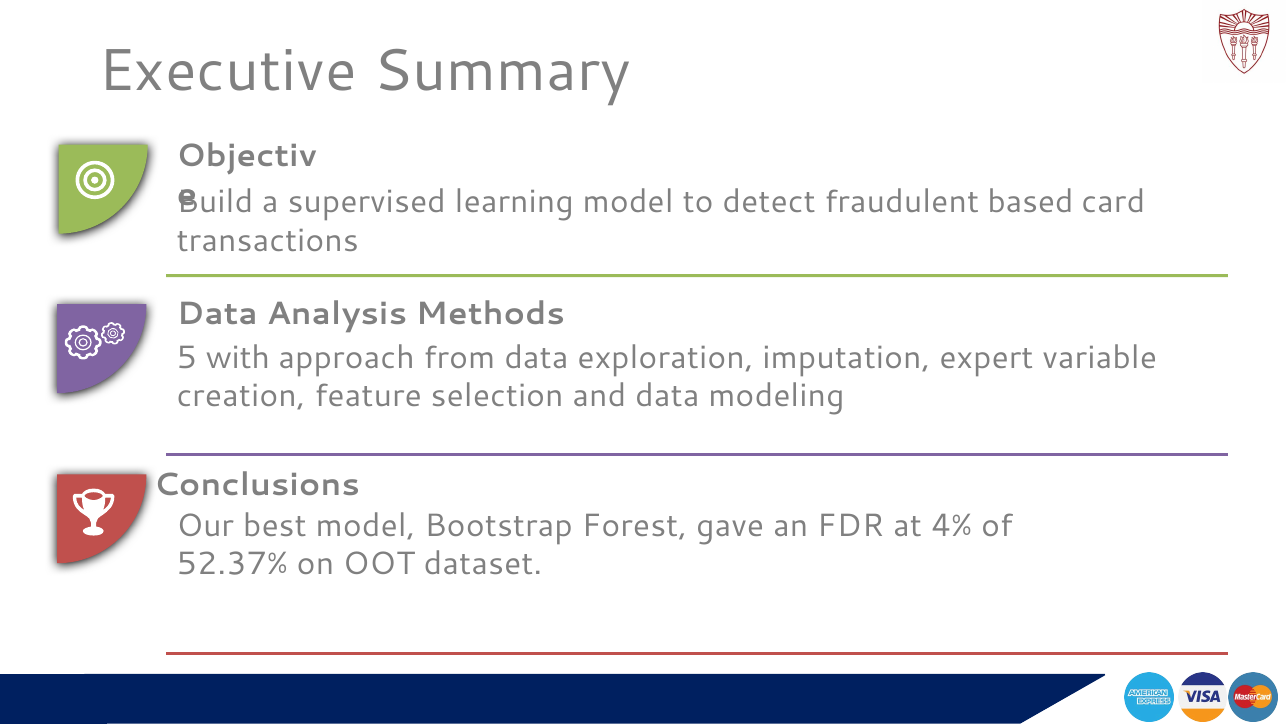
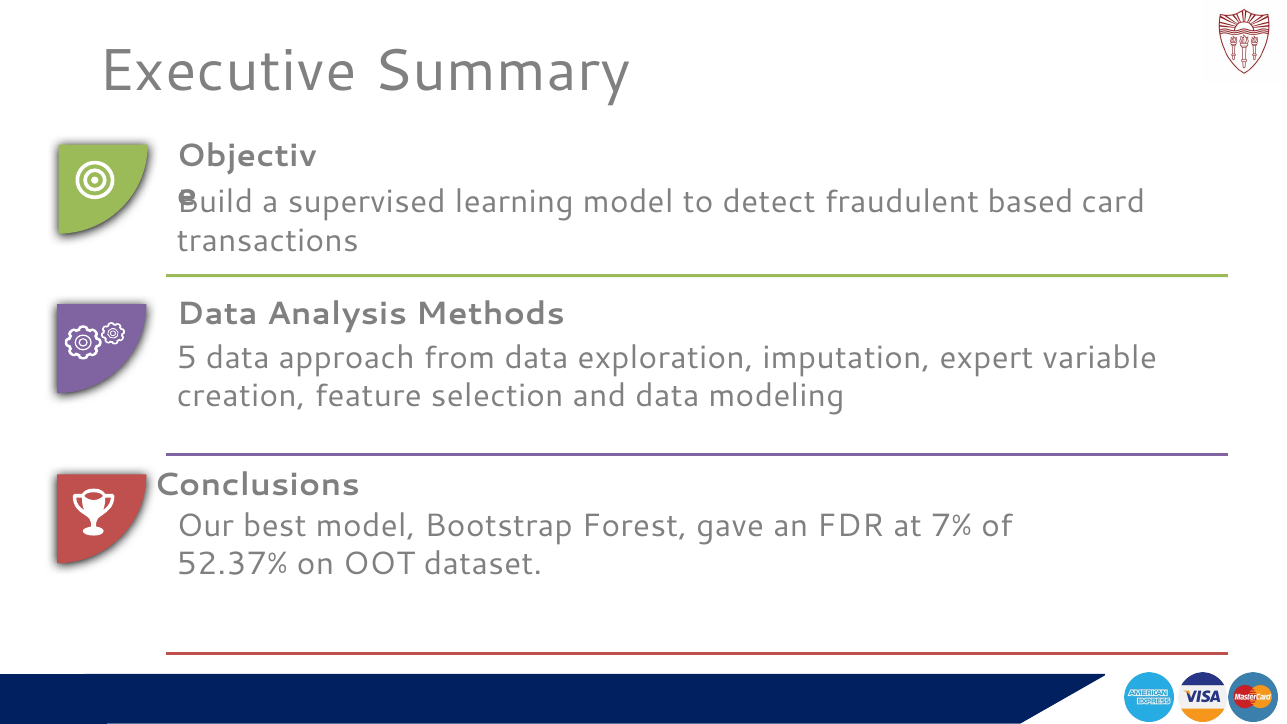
5 with: with -> data
4%: 4% -> 7%
